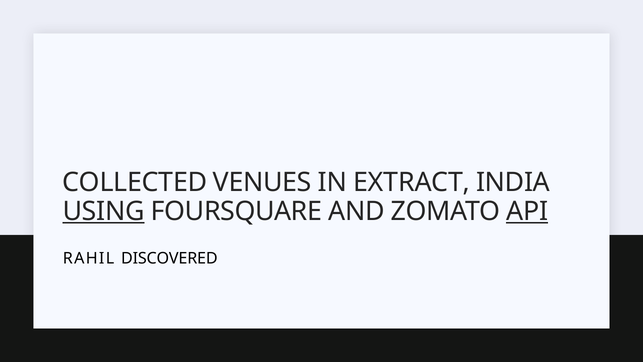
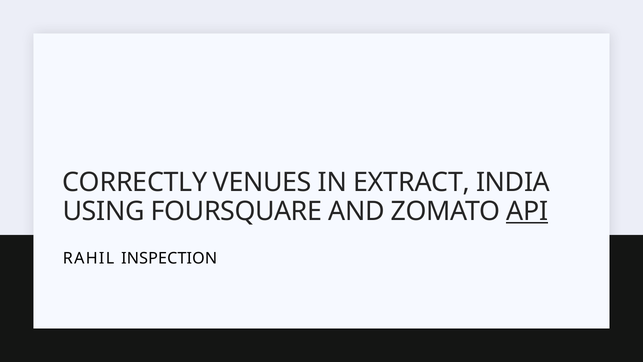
COLLECTED: COLLECTED -> CORRECTLY
USING underline: present -> none
DISCOVERED: DISCOVERED -> INSPECTION
